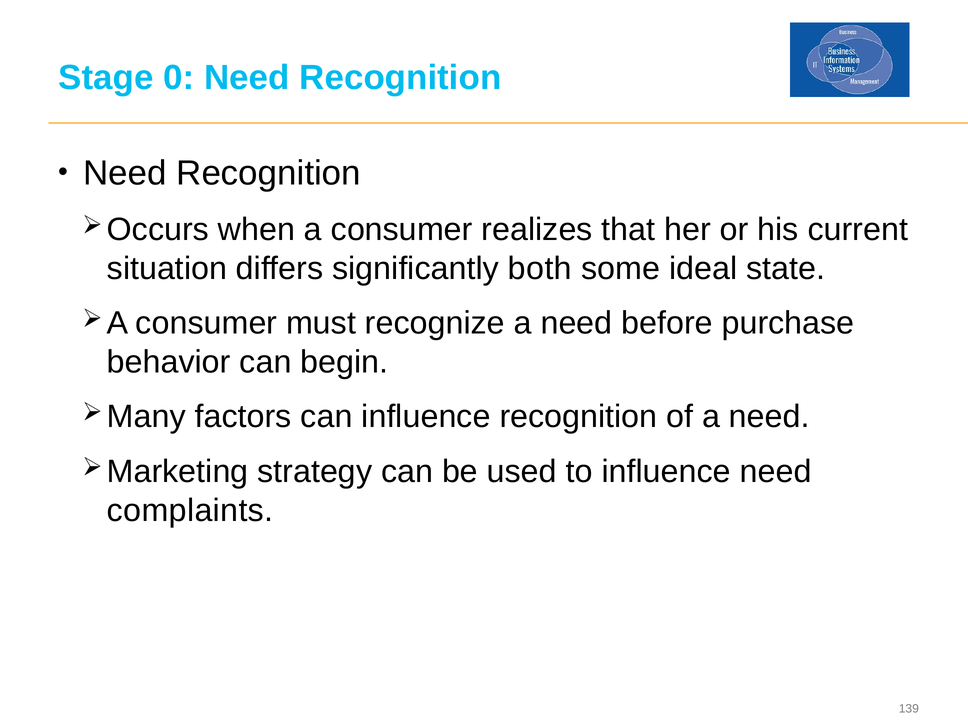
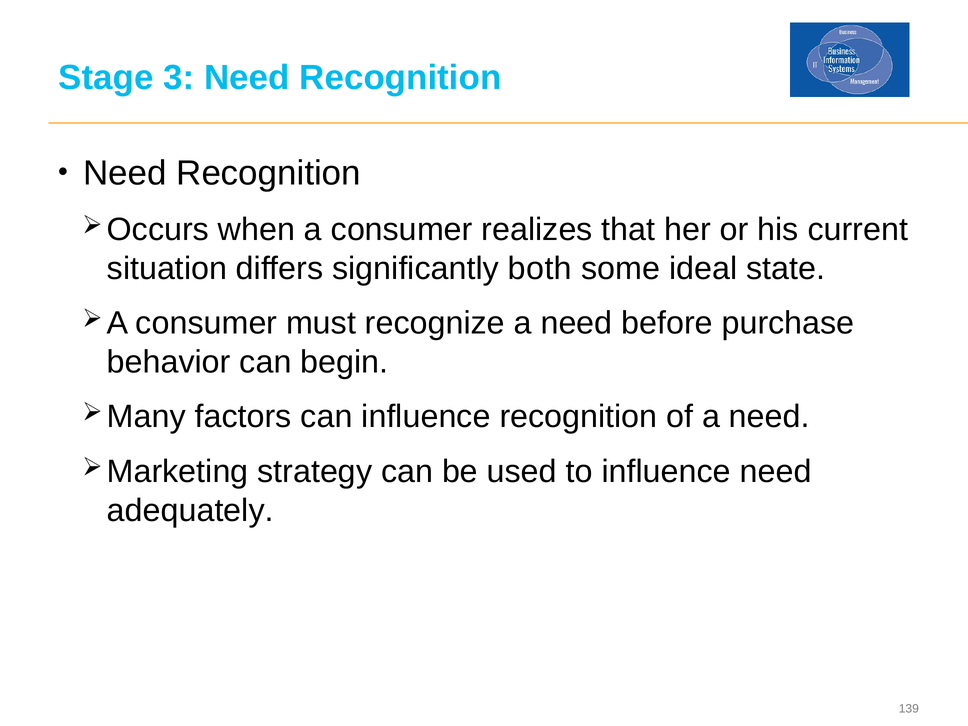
0: 0 -> 3
complaints: complaints -> adequately
